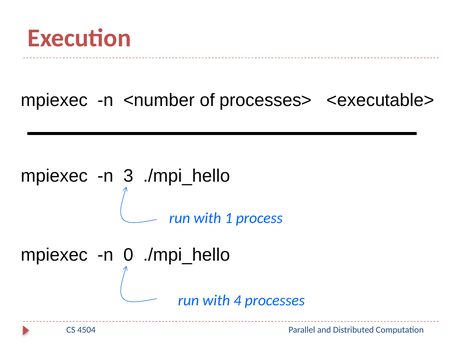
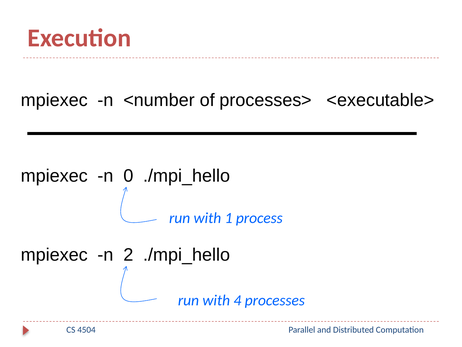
3: 3 -> 0
0: 0 -> 2
